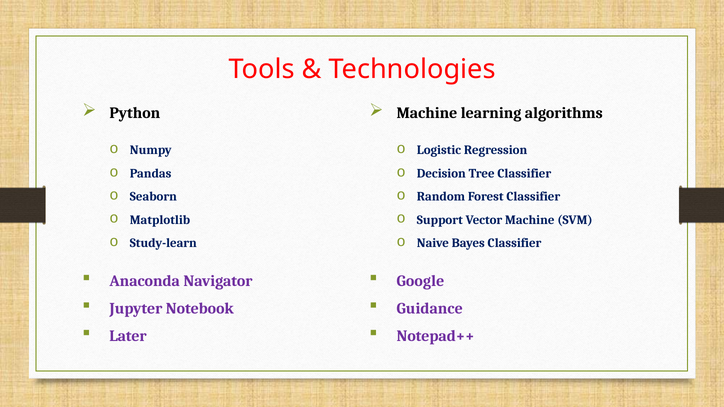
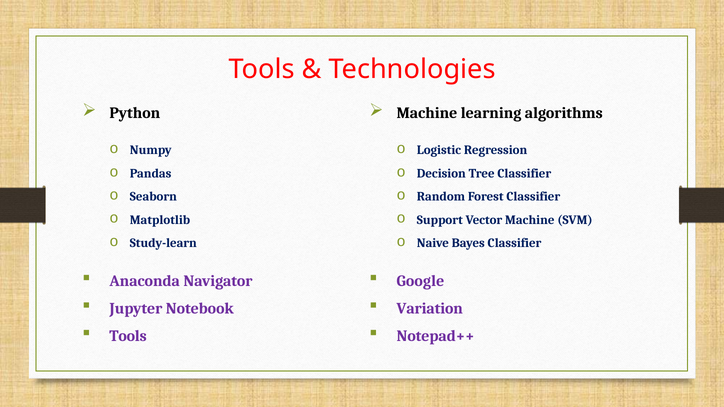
Guidance: Guidance -> Variation
Later at (128, 336): Later -> Tools
